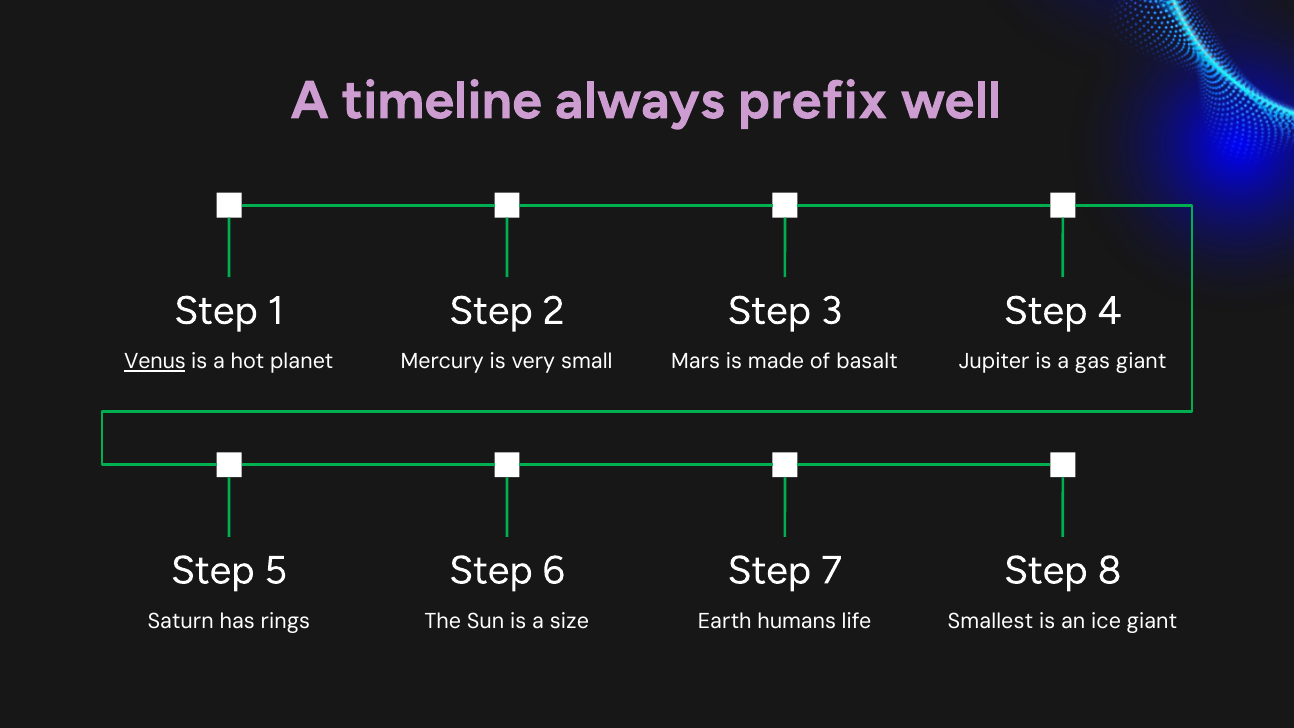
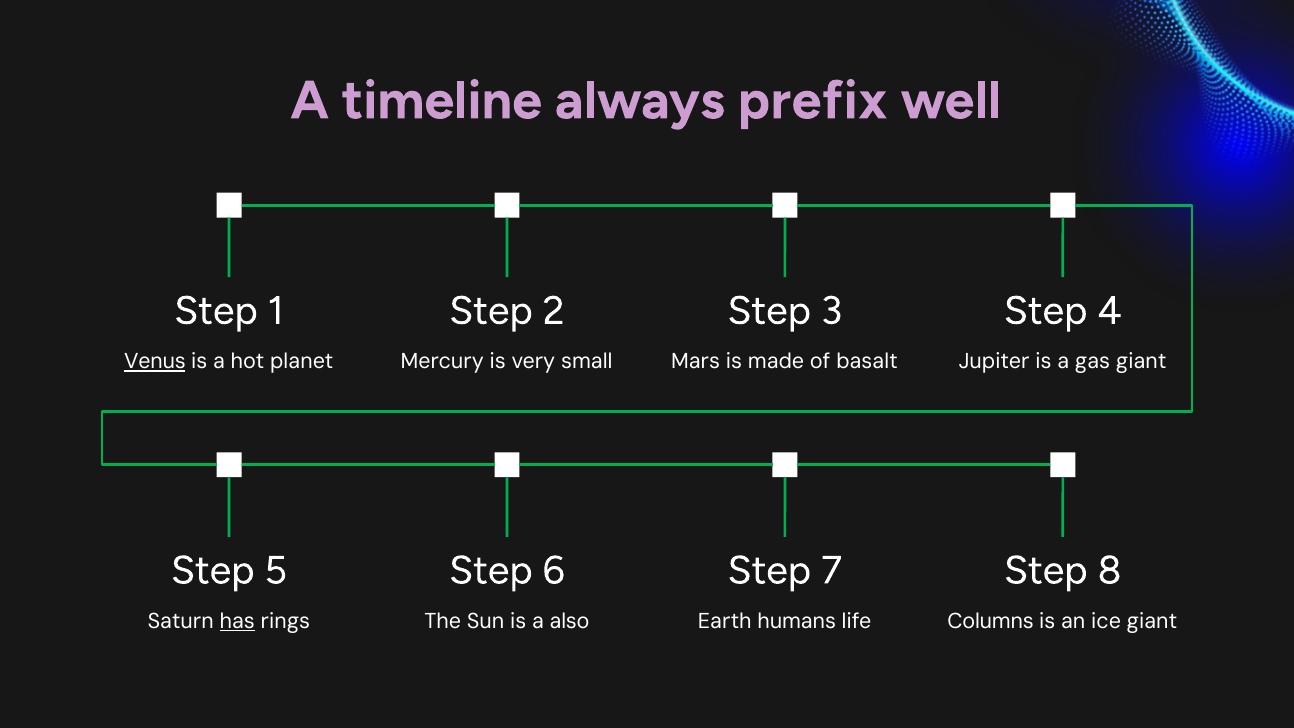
has underline: none -> present
size: size -> also
Smallest: Smallest -> Columns
